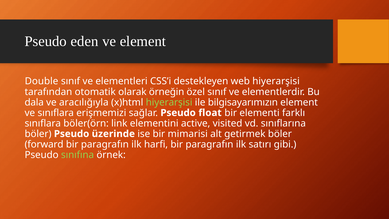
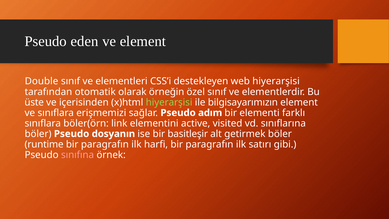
dala: dala -> üste
aracılığıyla: aracılığıyla -> içerisinden
float: float -> adım
üzerinde: üzerinde -> dosyanın
mimarisi: mimarisi -> basitleşir
forward: forward -> runtime
sınıfına colour: light green -> pink
